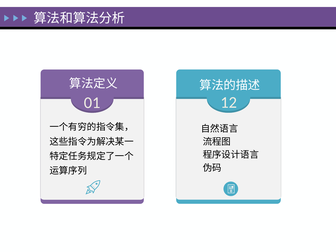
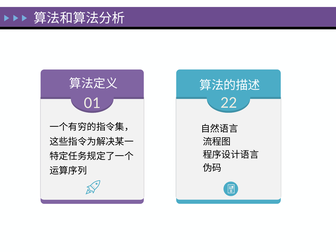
12: 12 -> 22
